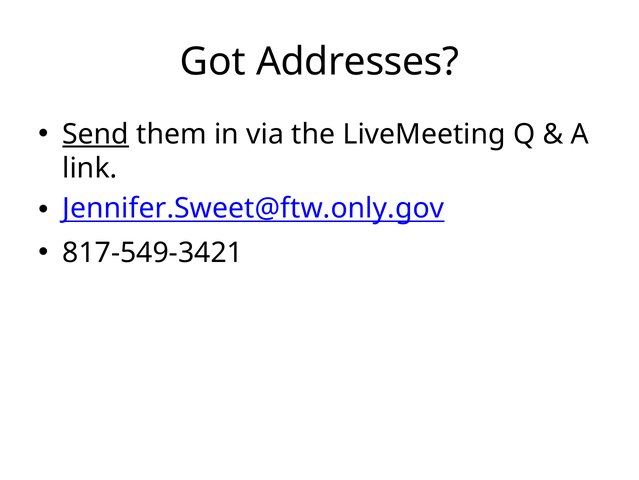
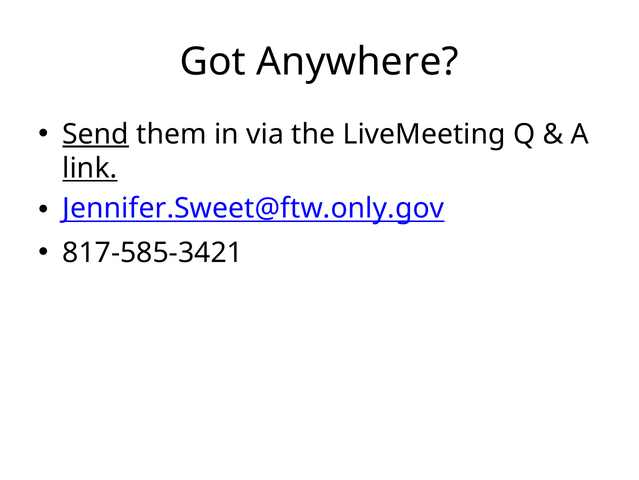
Addresses: Addresses -> Anywhere
link underline: none -> present
817-549-3421: 817-549-3421 -> 817-585-3421
